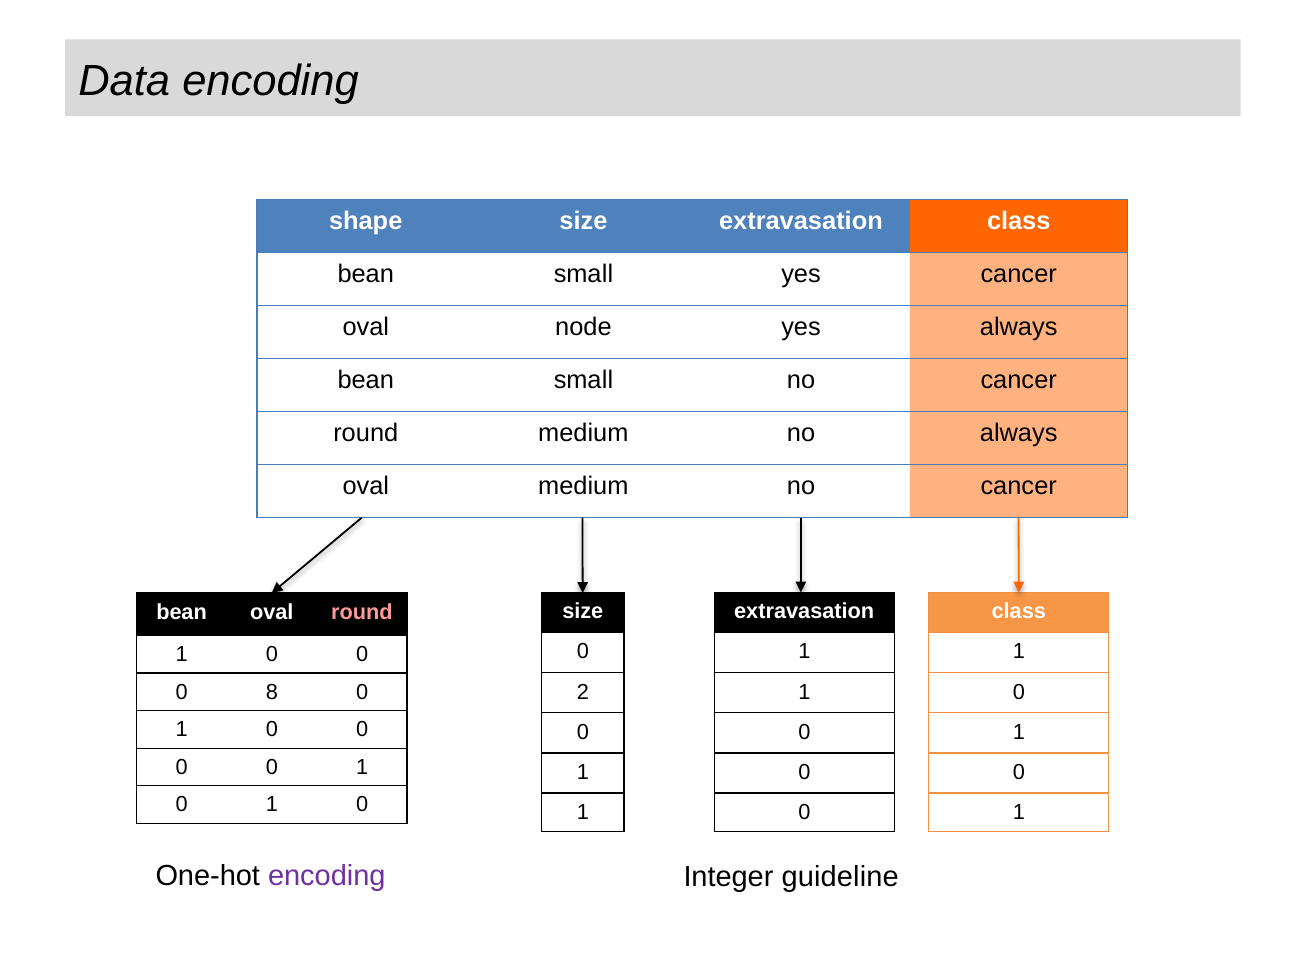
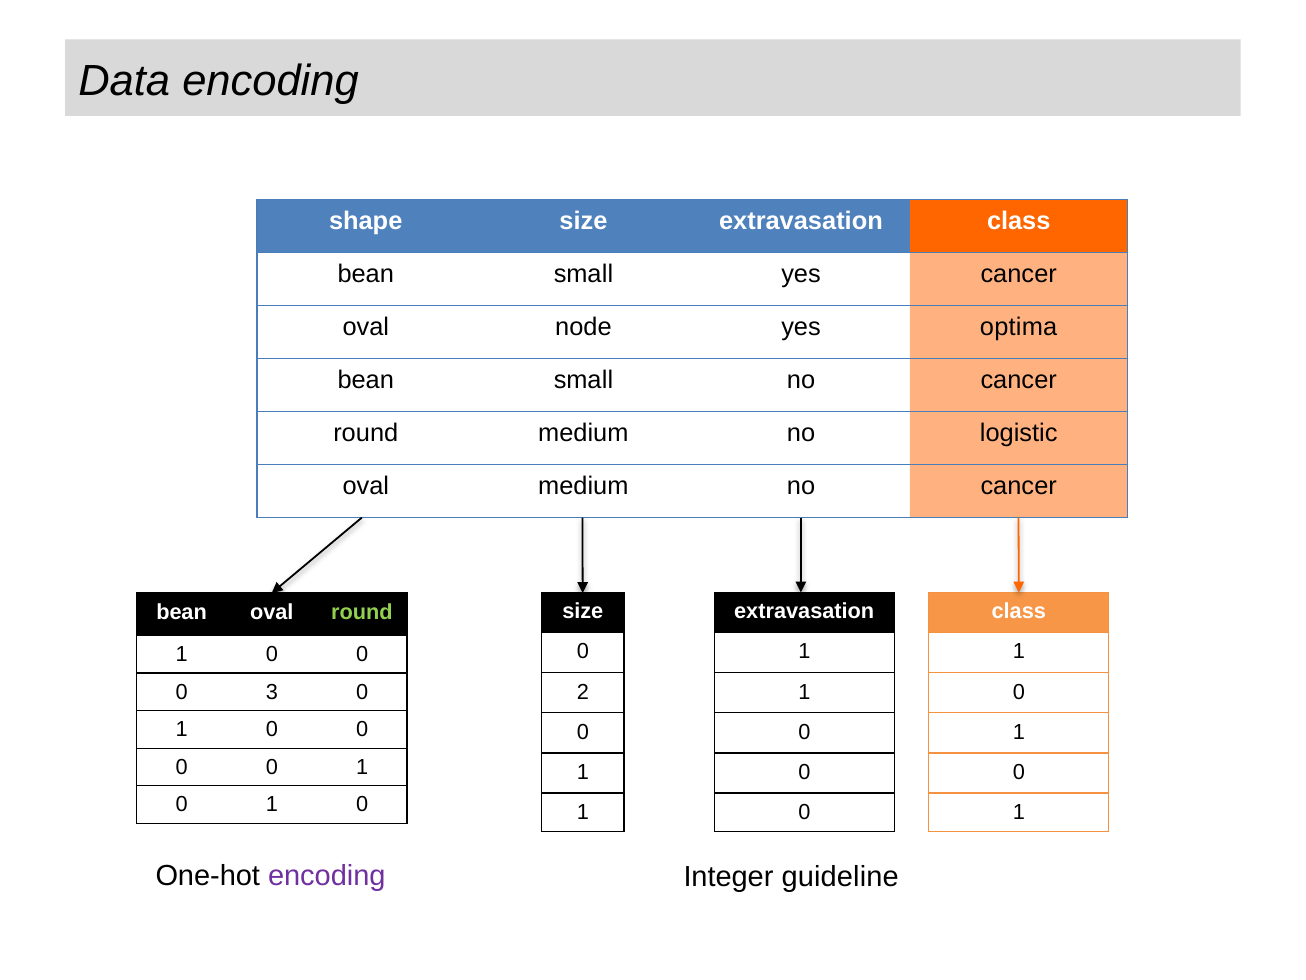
yes always: always -> optima
no always: always -> logistic
round at (362, 612) colour: pink -> light green
8: 8 -> 3
